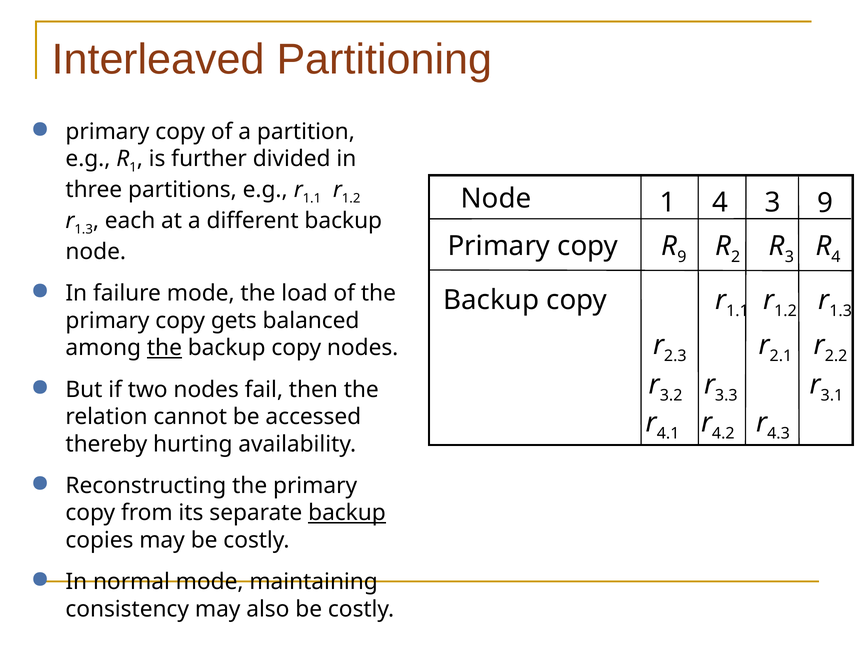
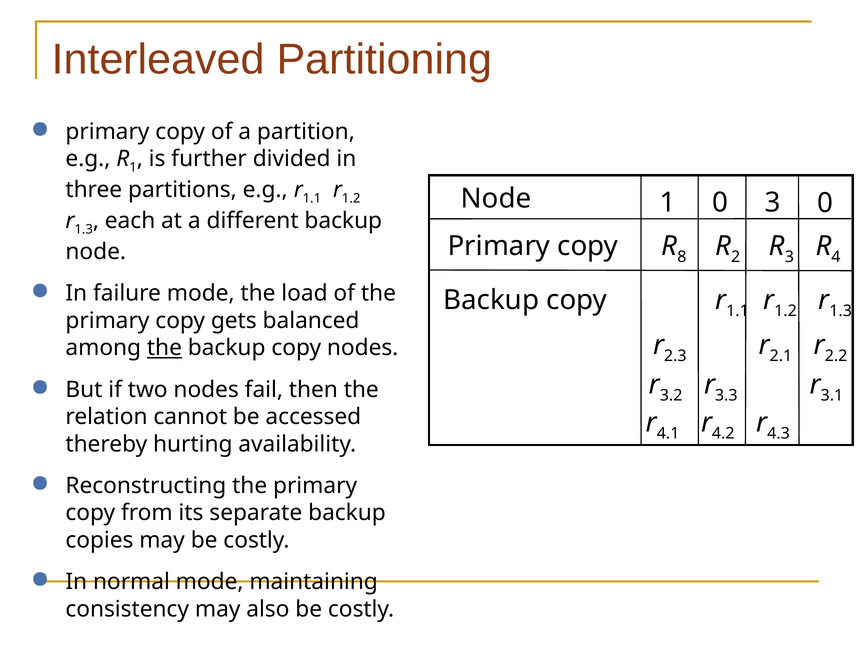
1 4: 4 -> 0
3 9: 9 -> 0
9 at (682, 257): 9 -> 8
backup at (347, 513) underline: present -> none
